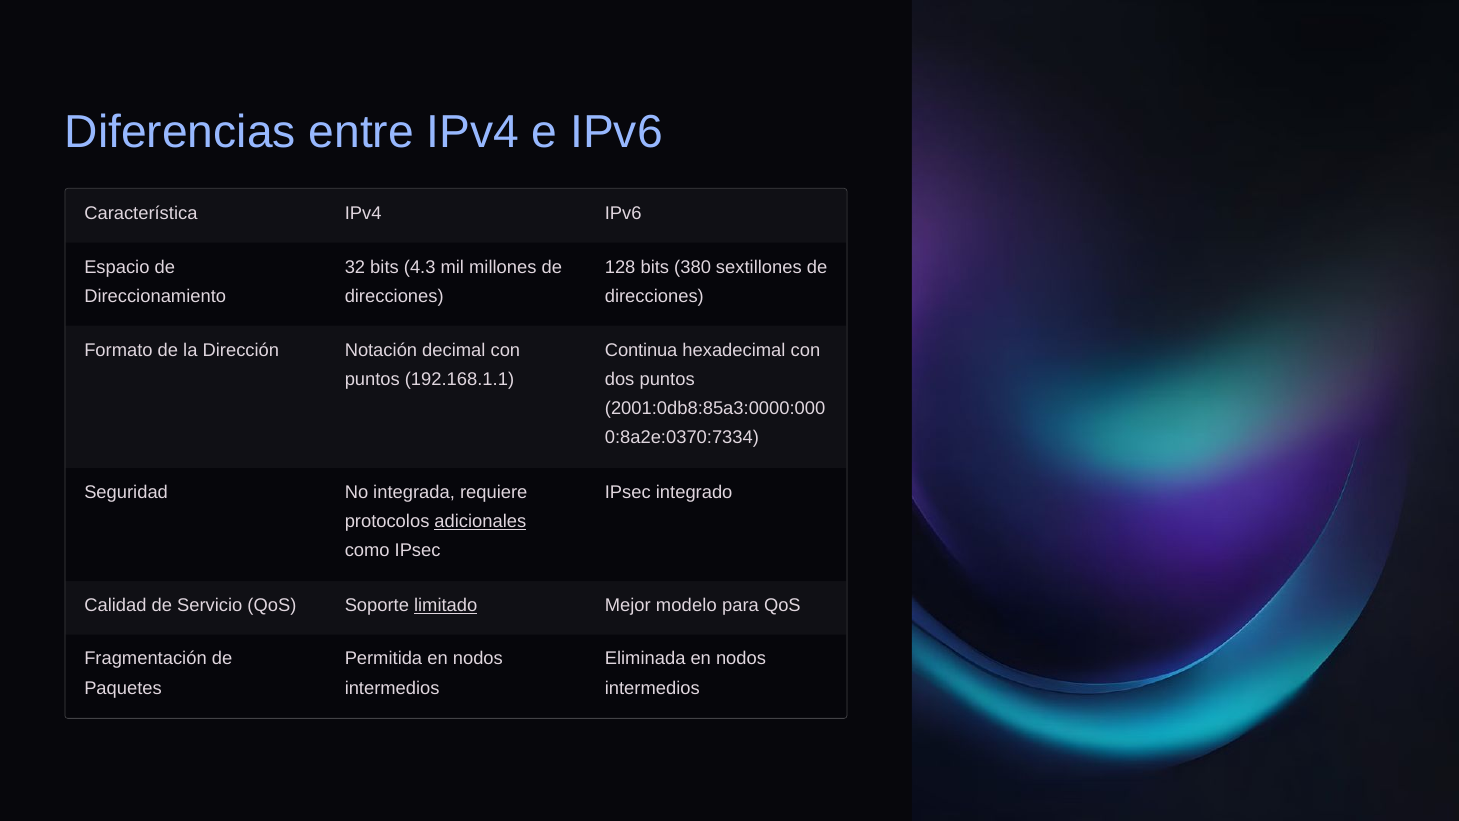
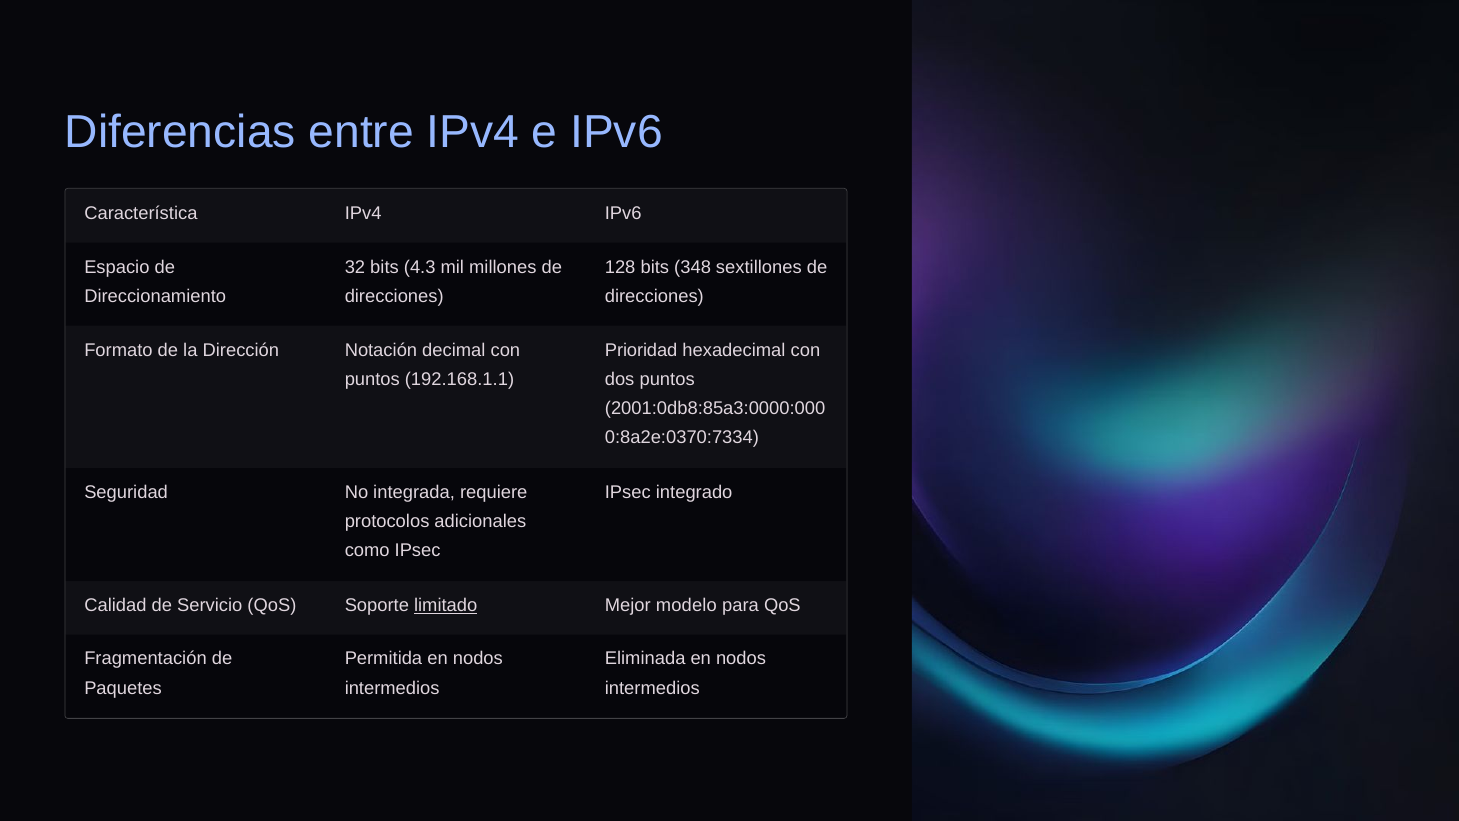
380: 380 -> 348
Continua: Continua -> Prioridad
adicionales underline: present -> none
